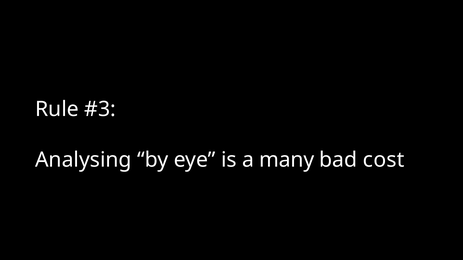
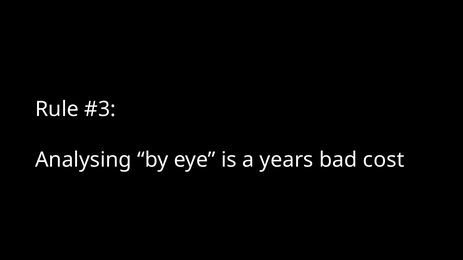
many: many -> years
